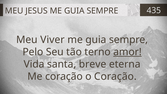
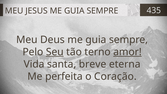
Viver: Viver -> Deus
Seu underline: none -> present
Me coração: coração -> perfeita
